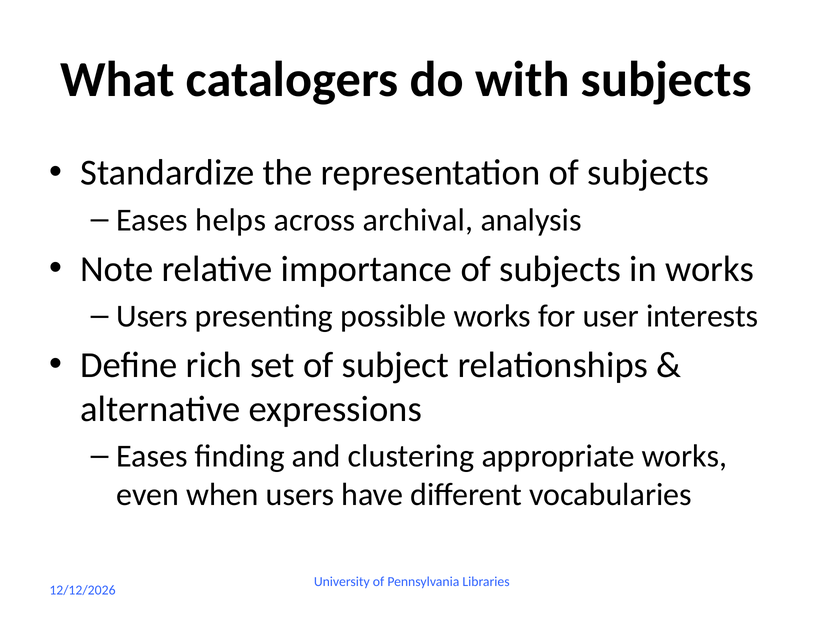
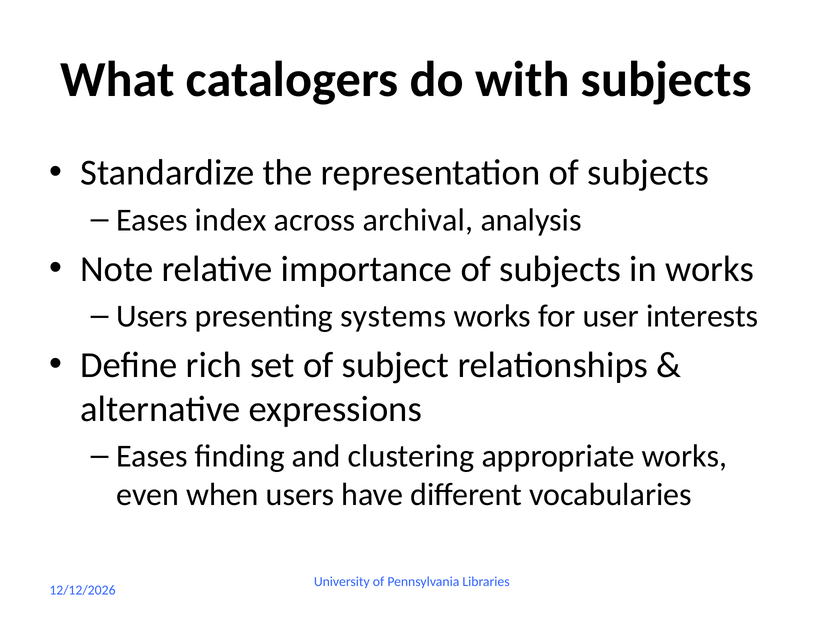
helps: helps -> index
possible: possible -> systems
